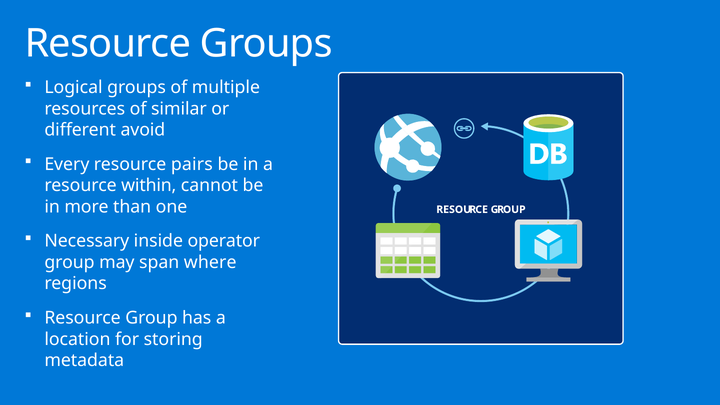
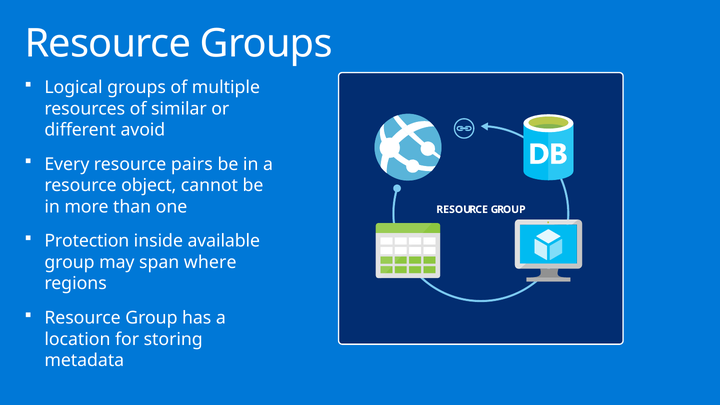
within: within -> object
Necessary: Necessary -> Protection
operator: operator -> available
